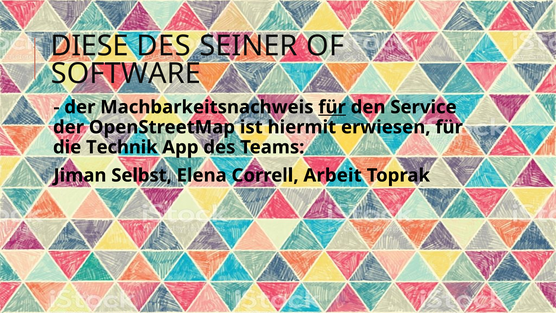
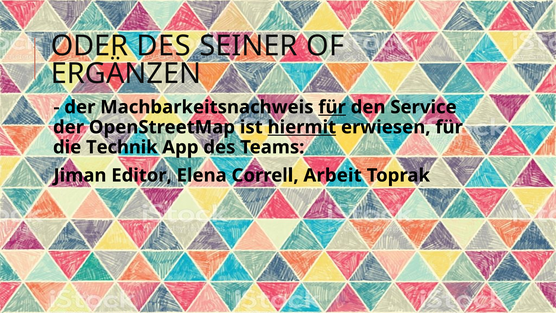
DIESE: DIESE -> ODER
SOFTWARE: SOFTWARE -> ERGÄNZEN
hiermit underline: none -> present
Selbst: Selbst -> Editor
